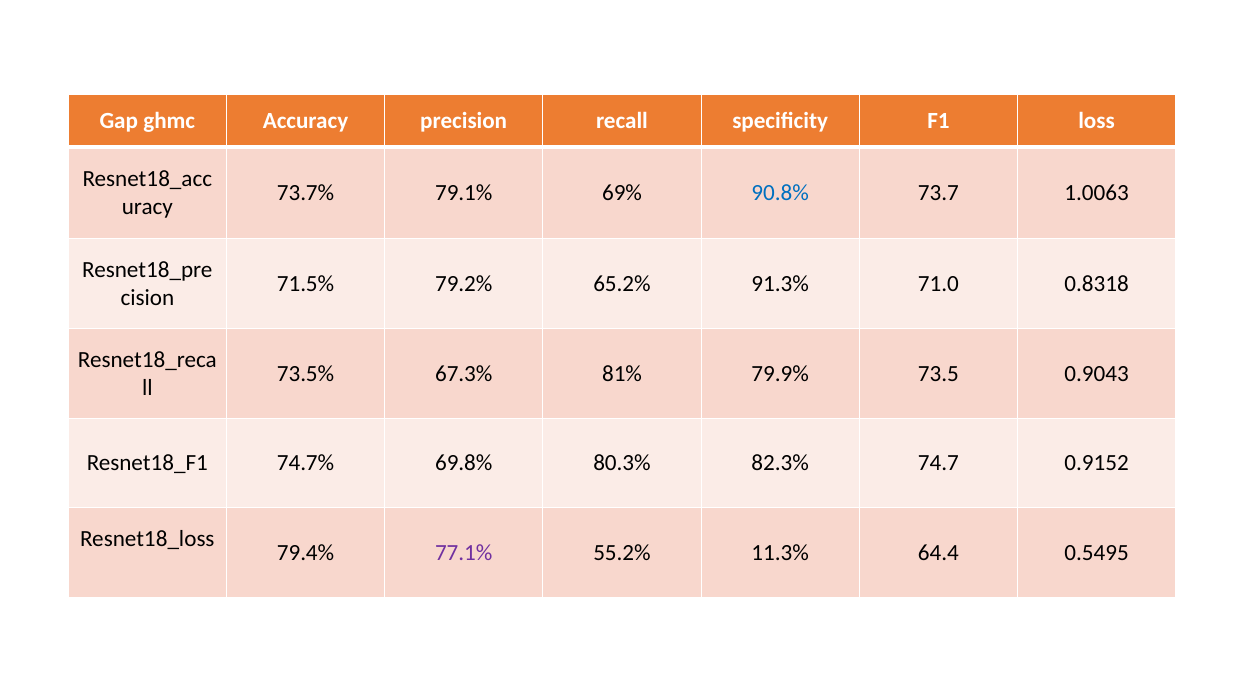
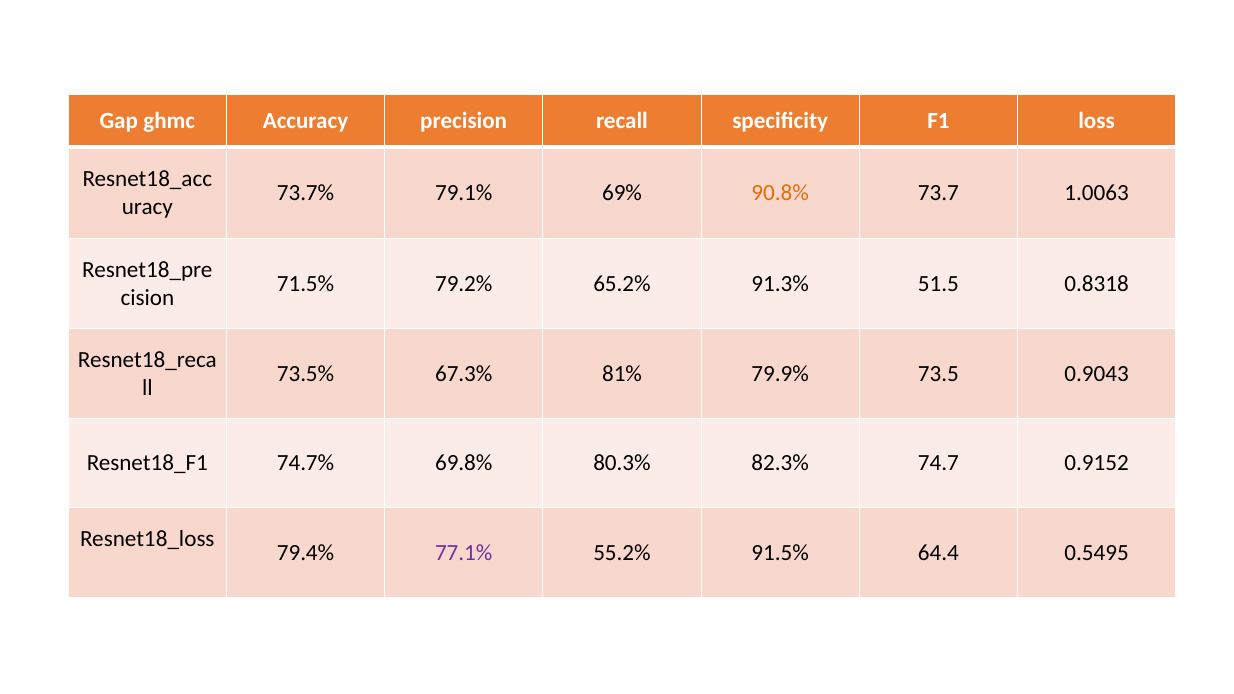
90.8% colour: blue -> orange
71.0: 71.0 -> 51.5
11.3%: 11.3% -> 91.5%
